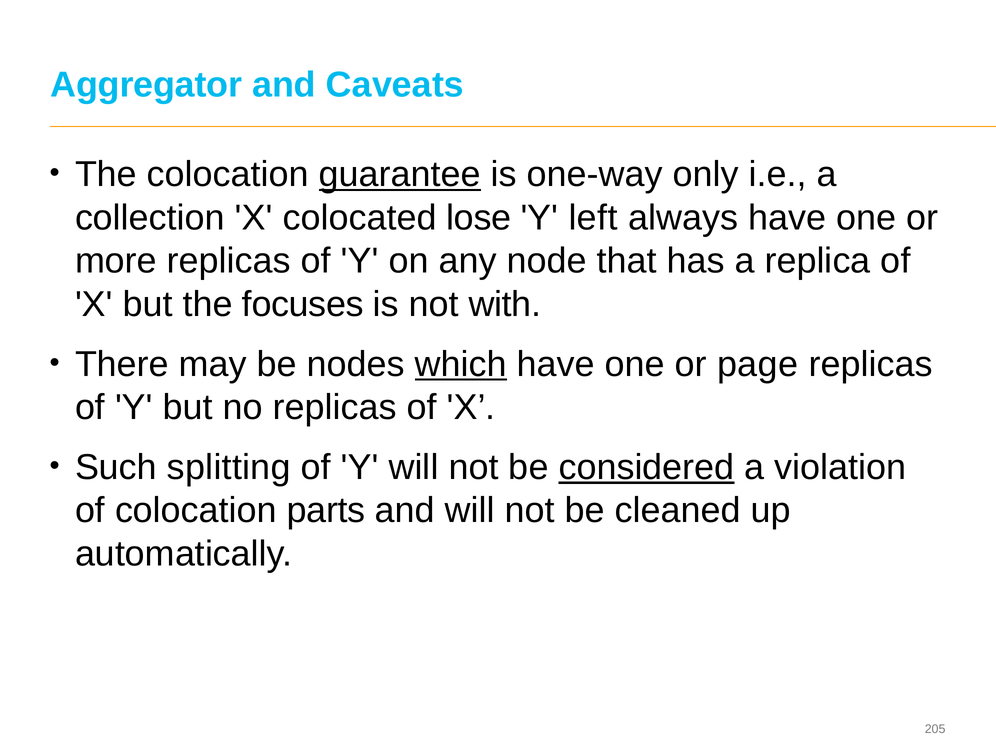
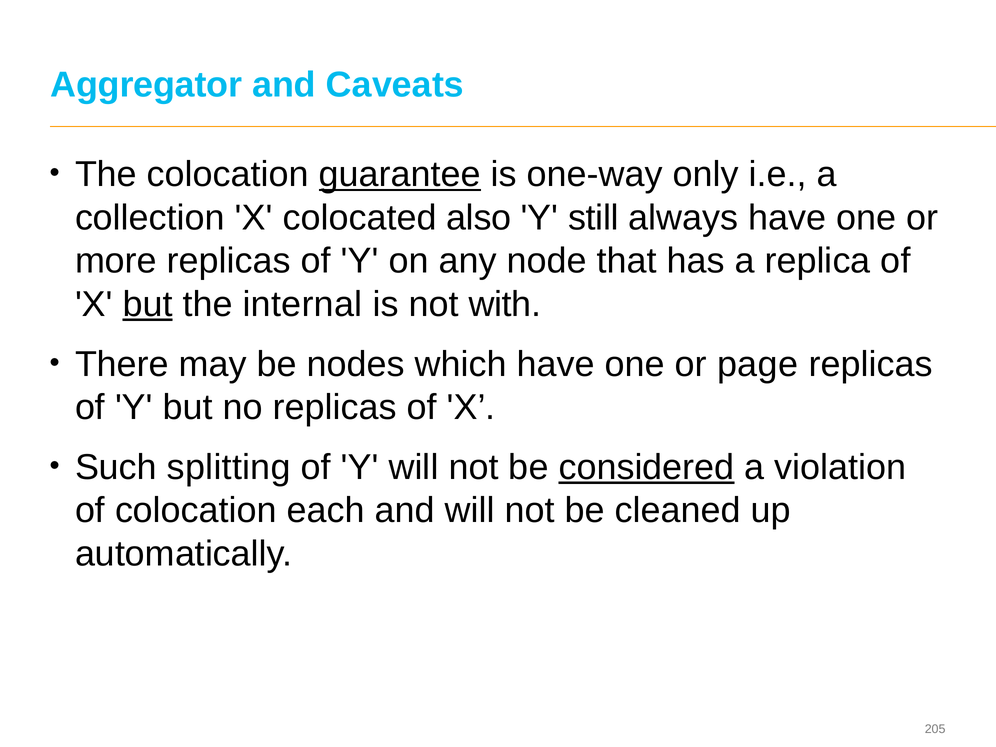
lose: lose -> also
left: left -> still
but at (148, 304) underline: none -> present
focuses: focuses -> internal
which underline: present -> none
parts: parts -> each
